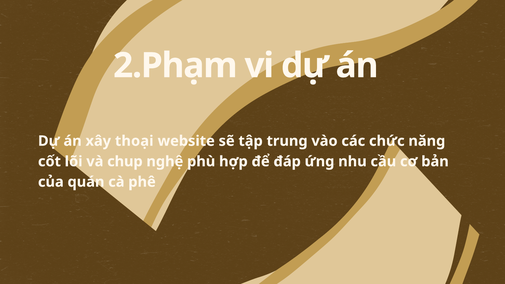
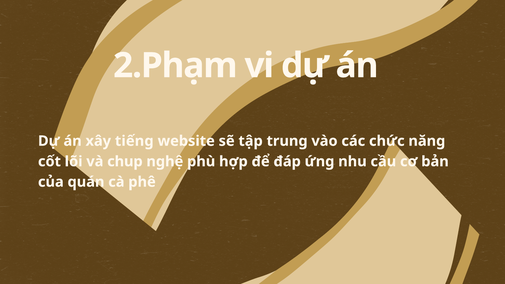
thoại: thoại -> tiếng
